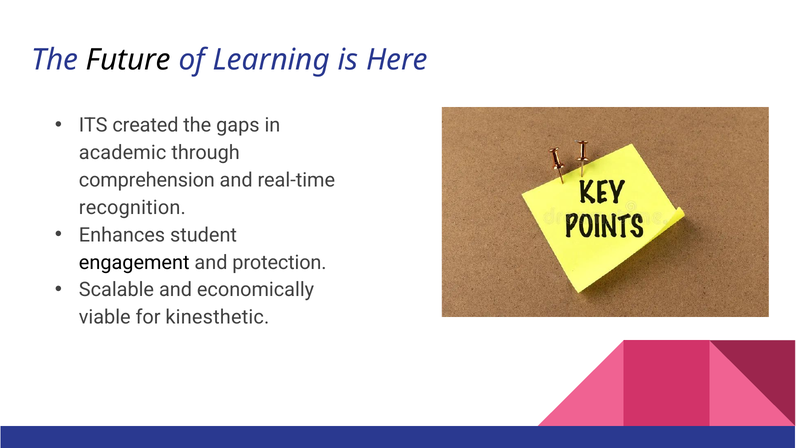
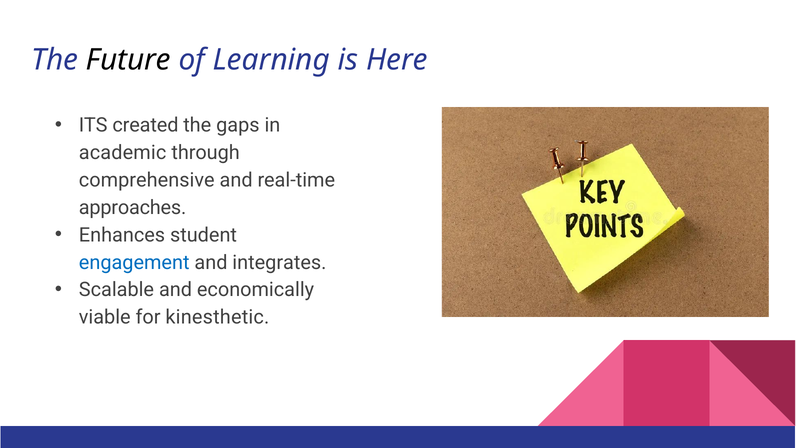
comprehension: comprehension -> comprehensive
recognition: recognition -> approaches
engagement colour: black -> blue
protection: protection -> integrates
